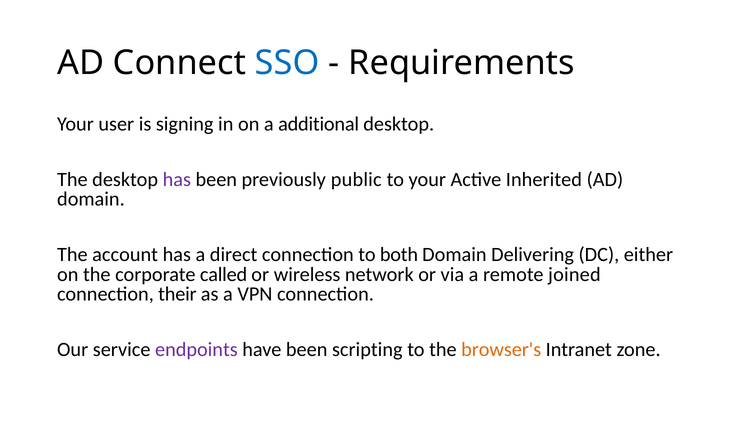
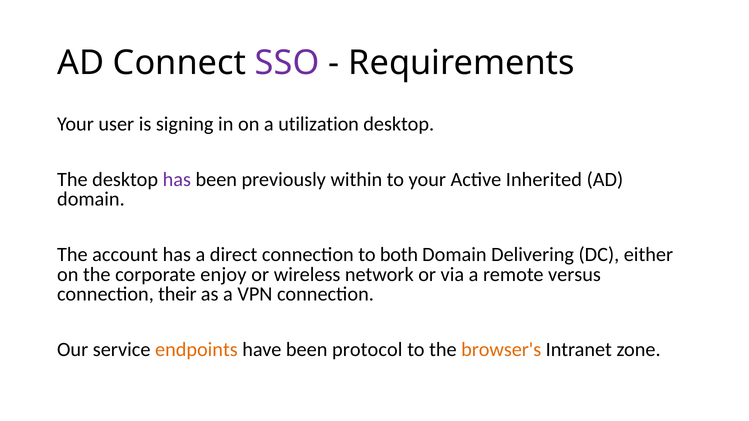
SSO colour: blue -> purple
additional: additional -> utilization
public: public -> within
called: called -> enjoy
joined: joined -> versus
endpoints colour: purple -> orange
scripting: scripting -> protocol
